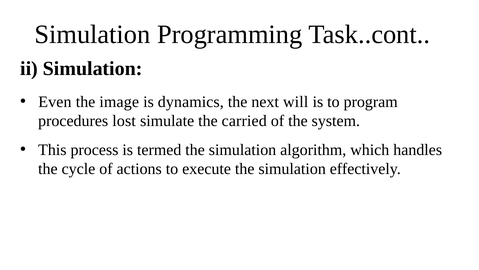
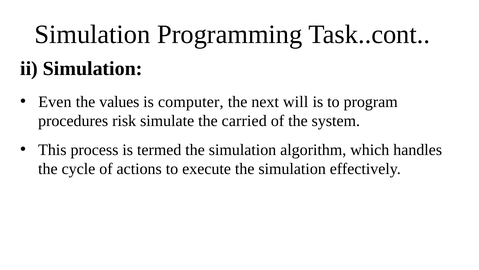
image: image -> values
dynamics: dynamics -> computer
lost: lost -> risk
